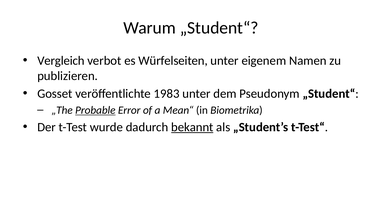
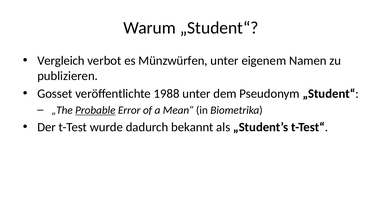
Würfelseiten: Würfelseiten -> Münzwürfen
1983: 1983 -> 1988
bekannt underline: present -> none
